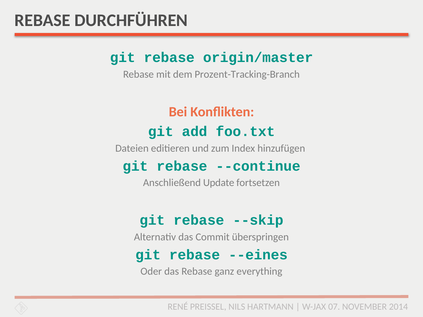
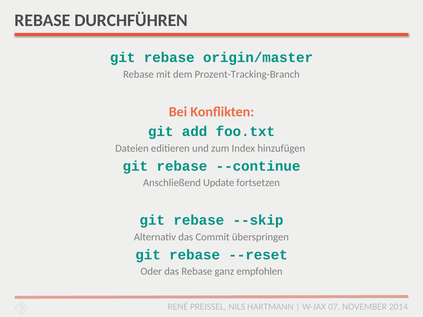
--eines: --eines -> --reset
everything: everything -> empfohlen
